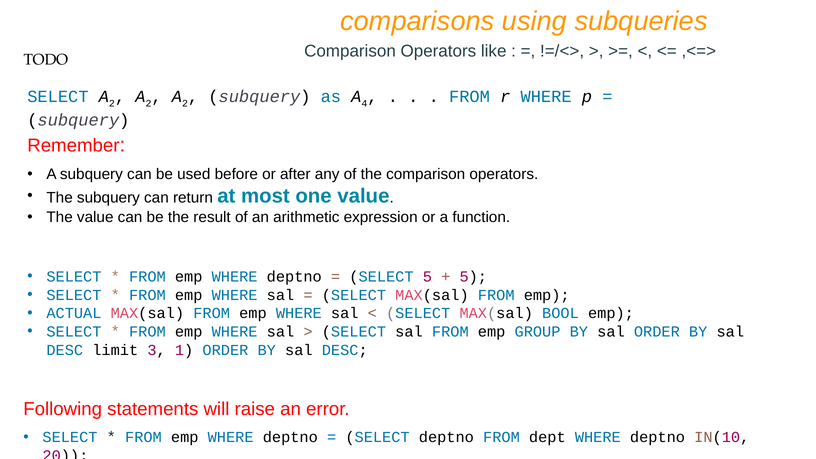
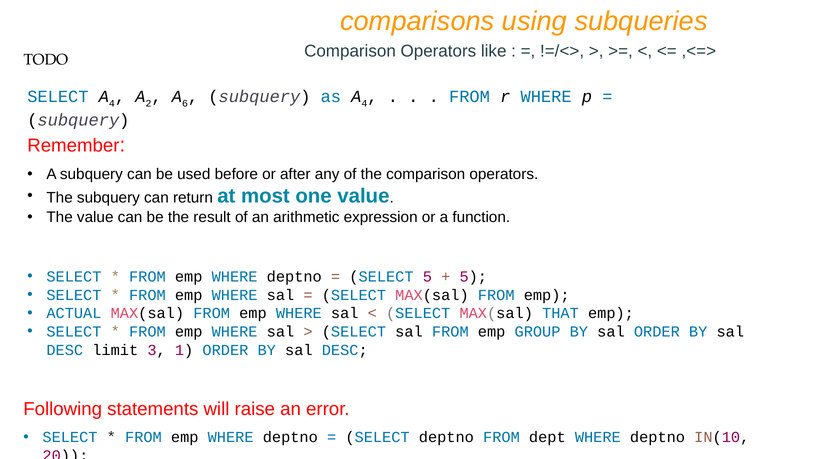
SELECT A 2: 2 -> 4
2 at (185, 103): 2 -> 6
BOOL: BOOL -> THAT
